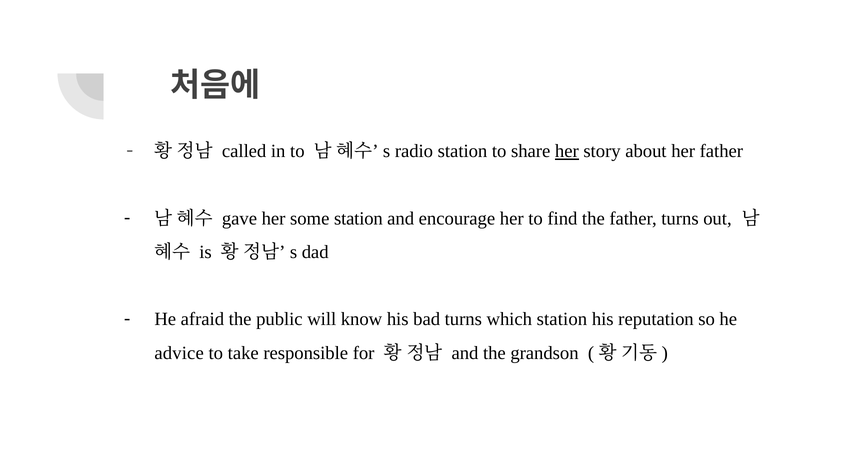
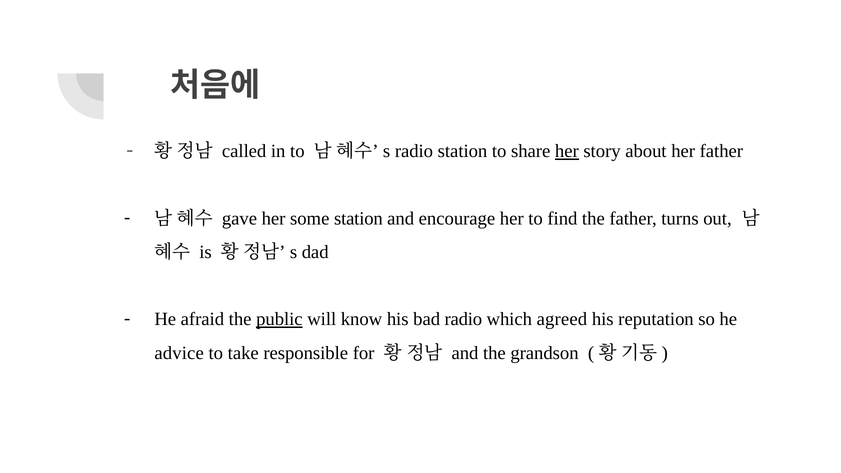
public underline: none -> present
bad turns: turns -> radio
which station: station -> agreed
